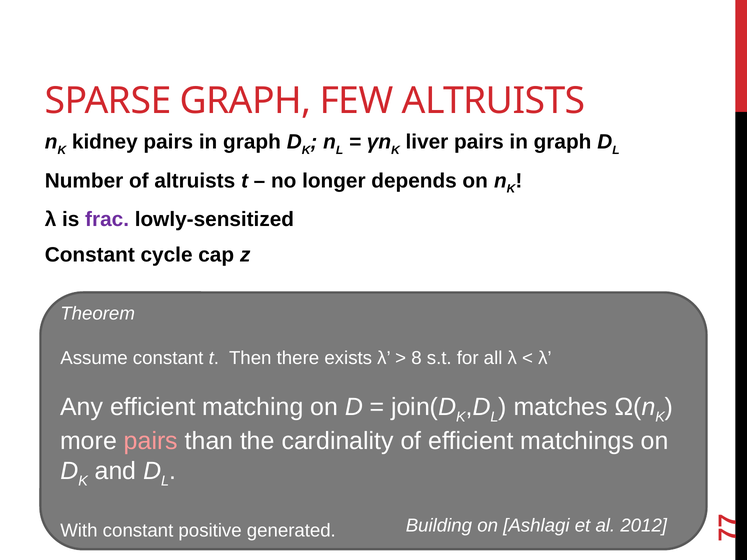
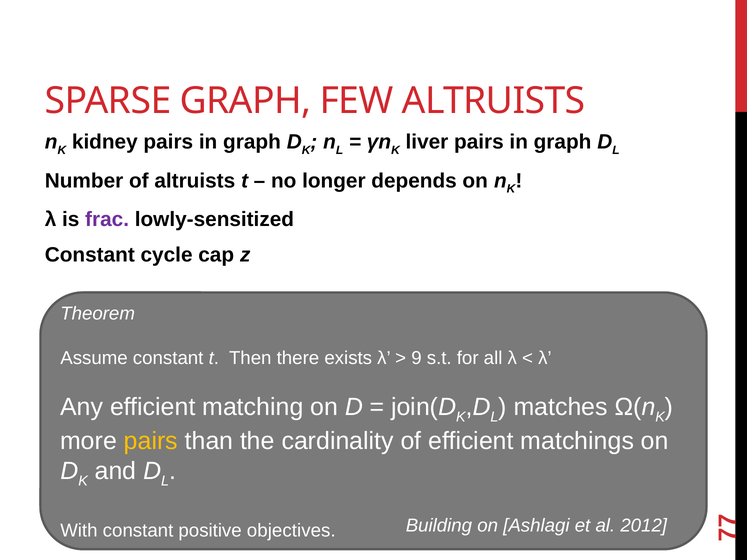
8: 8 -> 9
pairs at (151, 441) colour: pink -> yellow
generated: generated -> objectives
